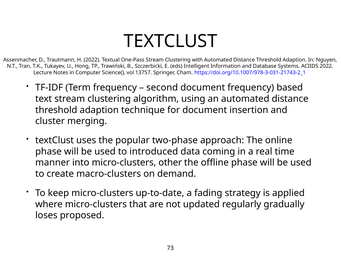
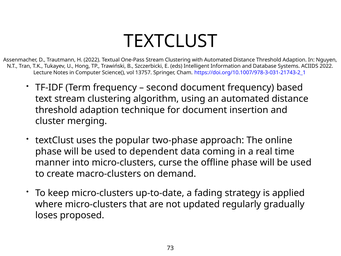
introduced: introduced -> dependent
other: other -> curse
